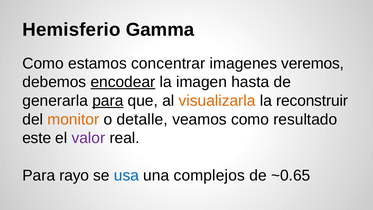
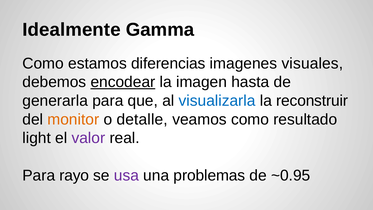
Hemisferio: Hemisferio -> Idealmente
concentrar: concentrar -> diferencias
veremos: veremos -> visuales
para at (108, 101) underline: present -> none
visualizarla colour: orange -> blue
este: este -> light
usa colour: blue -> purple
complejos: complejos -> problemas
~0.65: ~0.65 -> ~0.95
